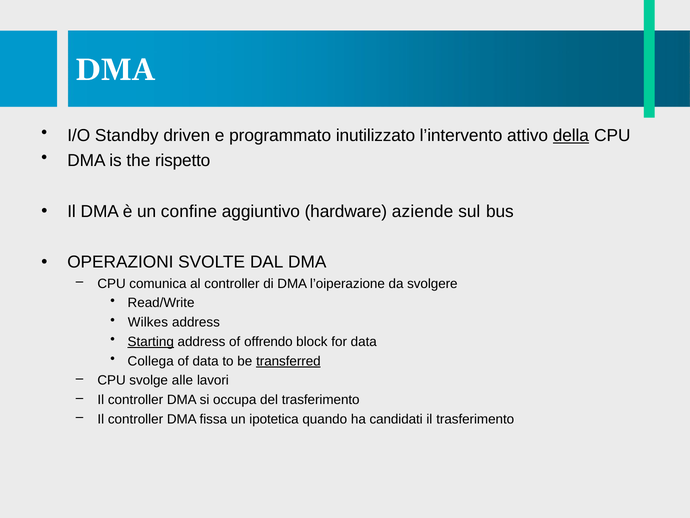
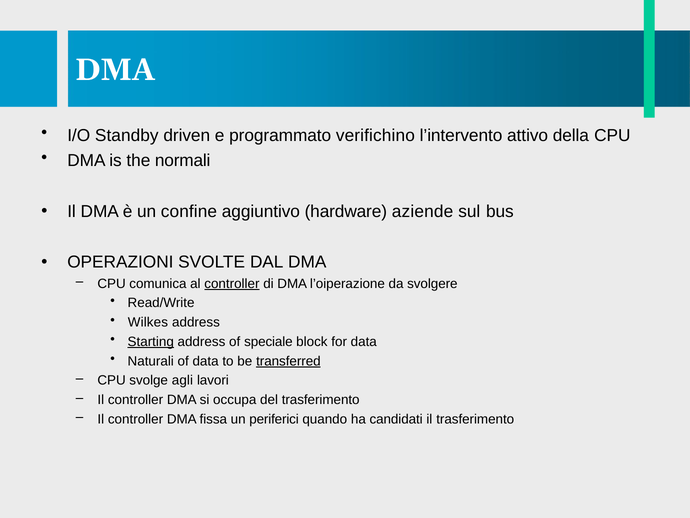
inutilizzato: inutilizzato -> verifichino
della underline: present -> none
rispetto: rispetto -> normali
controller at (232, 283) underline: none -> present
offrendo: offrendo -> speciale
Collega: Collega -> Naturali
alle: alle -> agli
ipotetica: ipotetica -> periferici
